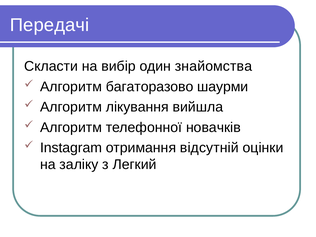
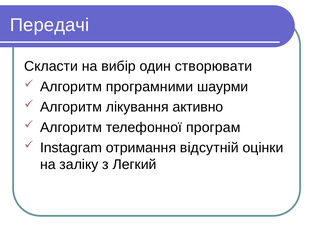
знайомства: знайомства -> створювати
багаторазово: багаторазово -> програмними
вийшла: вийшла -> активно
новачків: новачків -> програм
